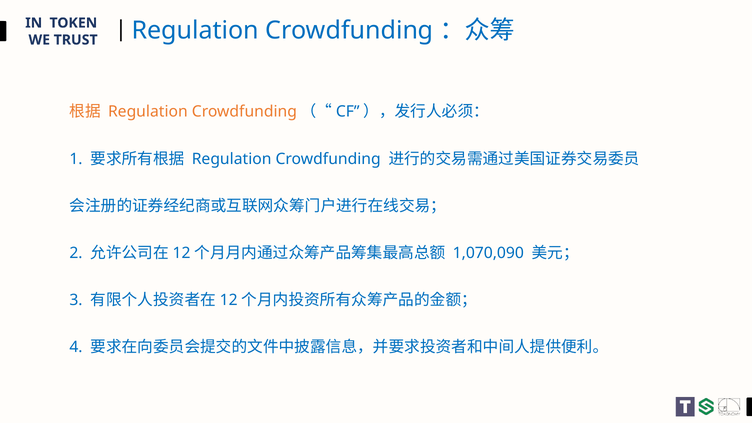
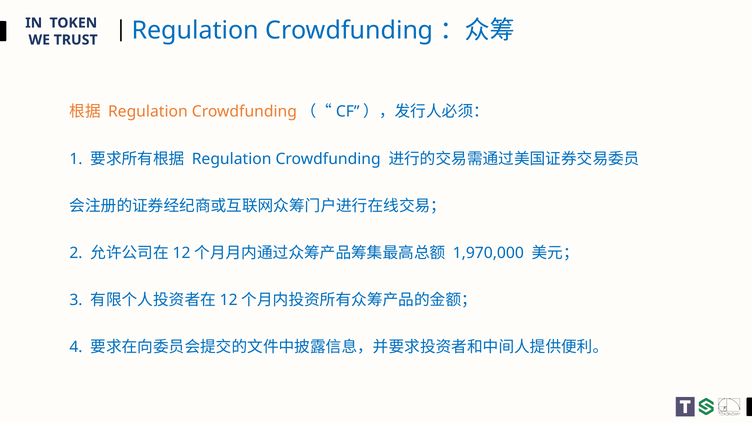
1,070,090: 1,070,090 -> 1,970,000
